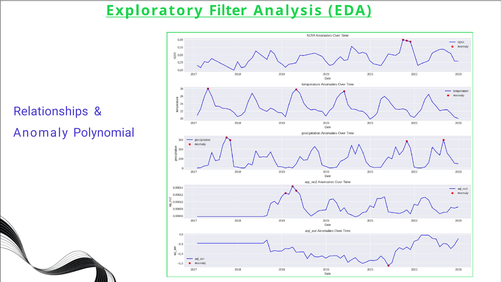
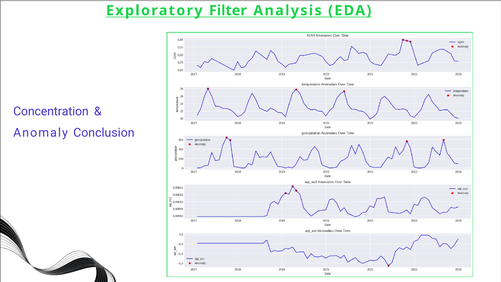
Relationships: Relationships -> Concentration
Polynomial: Polynomial -> Conclusion
